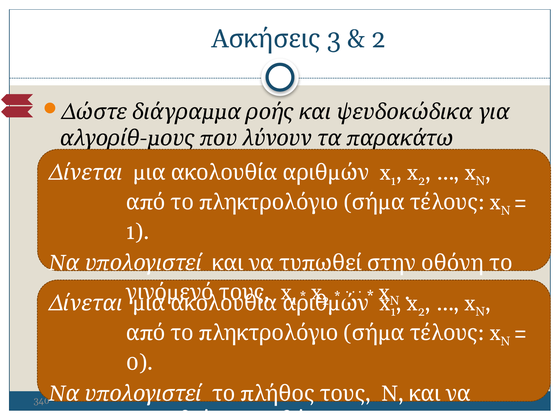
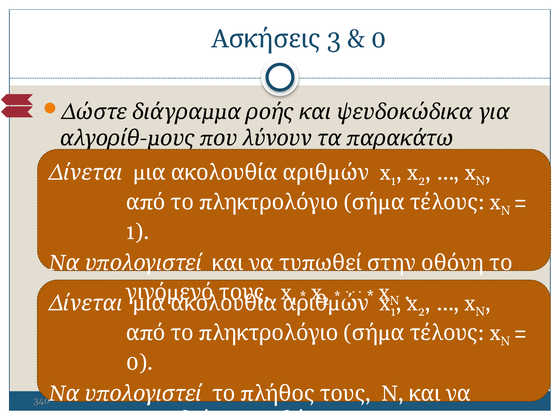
2 at (379, 39): 2 -> 0
